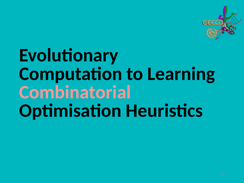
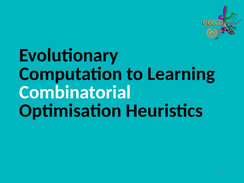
Combinatorial colour: pink -> white
